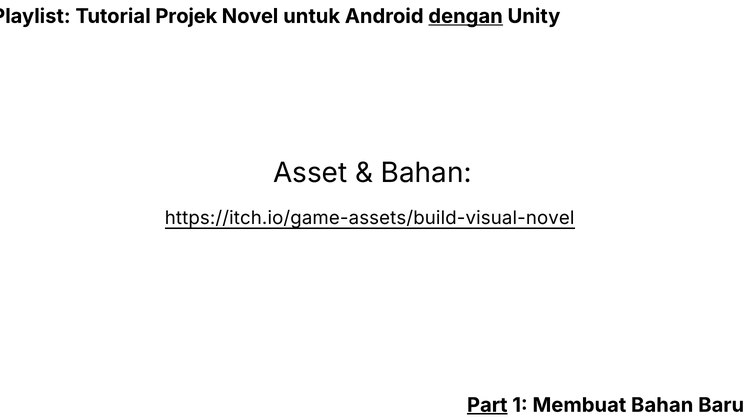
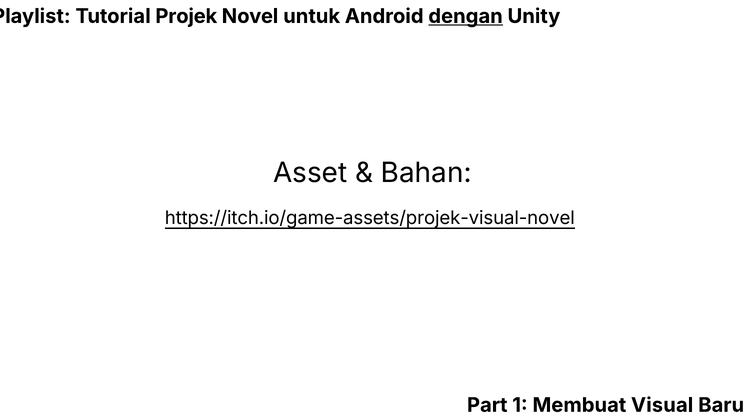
https://itch.io/game-assets/build-visual-novel: https://itch.io/game-assets/build-visual-novel -> https://itch.io/game-assets/projek-visual-novel
Part underline: present -> none
Membuat Bahan: Bahan -> Visual
